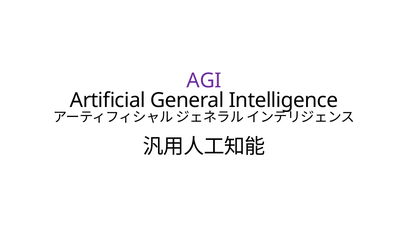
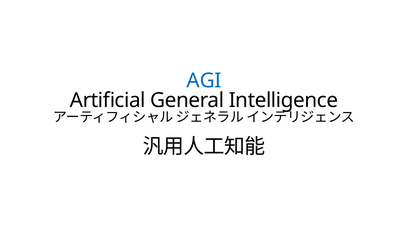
AGI colour: purple -> blue
